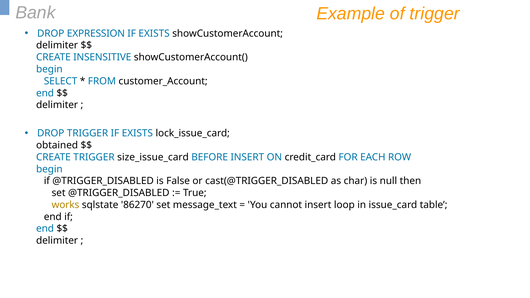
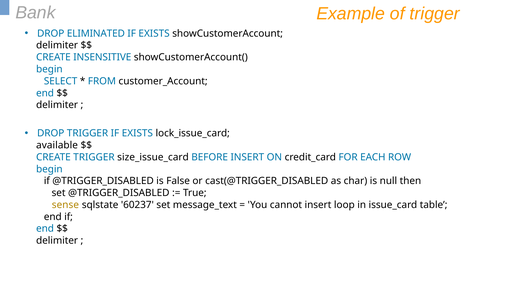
EXPRESSION: EXPRESSION -> ELIMINATED
obtained: obtained -> available
works: works -> sense
86270: 86270 -> 60237
